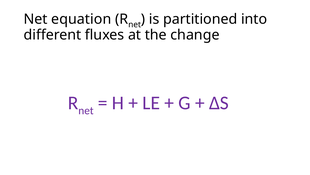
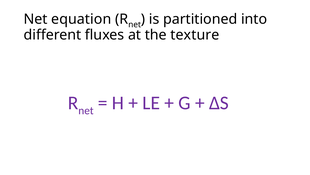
change: change -> texture
